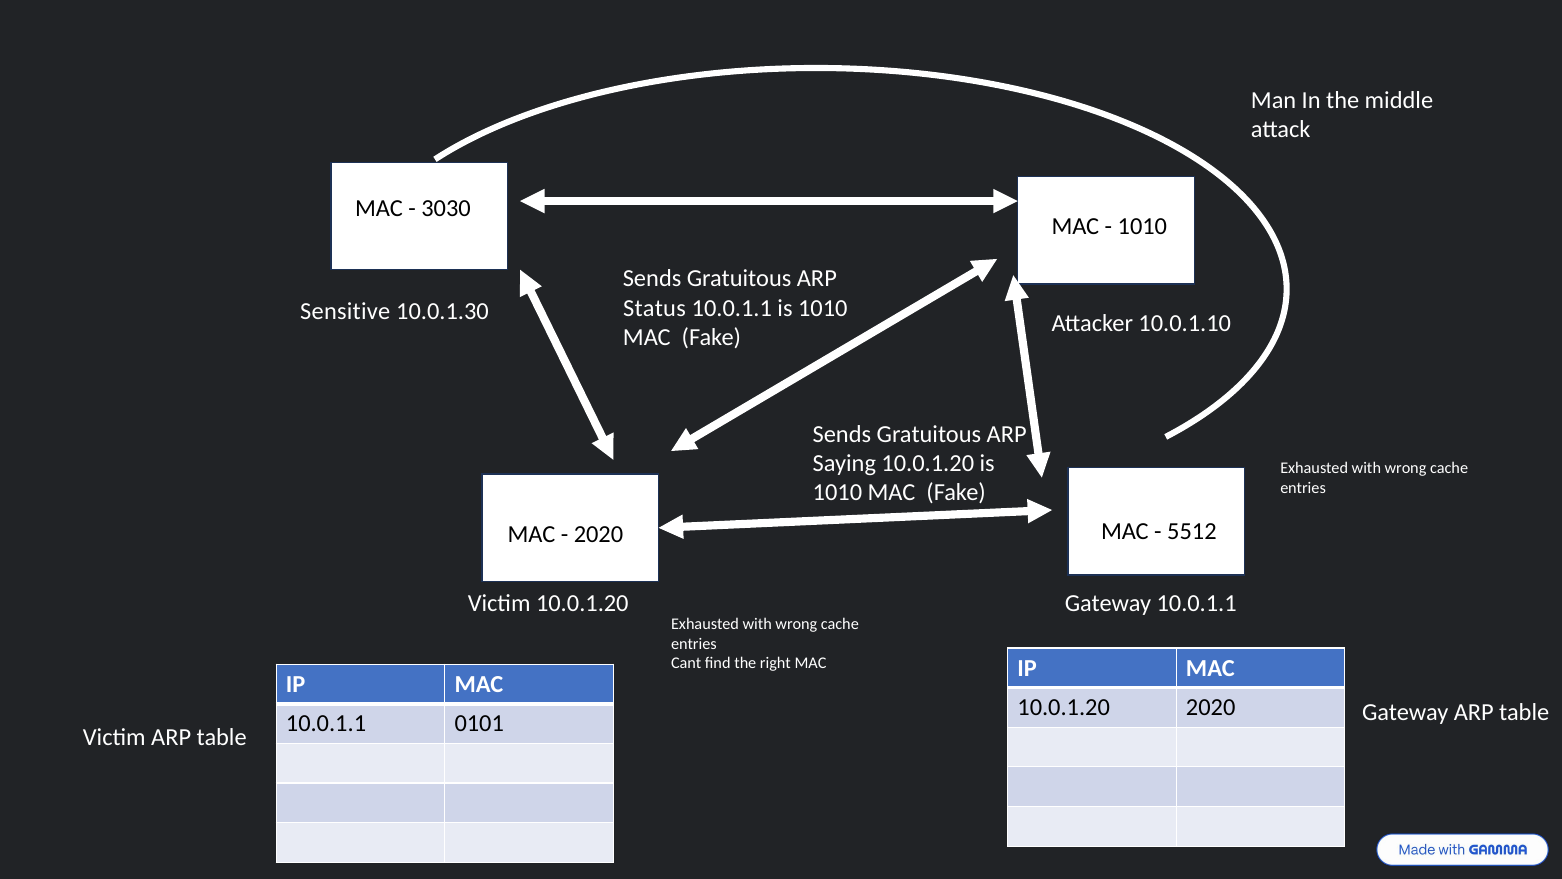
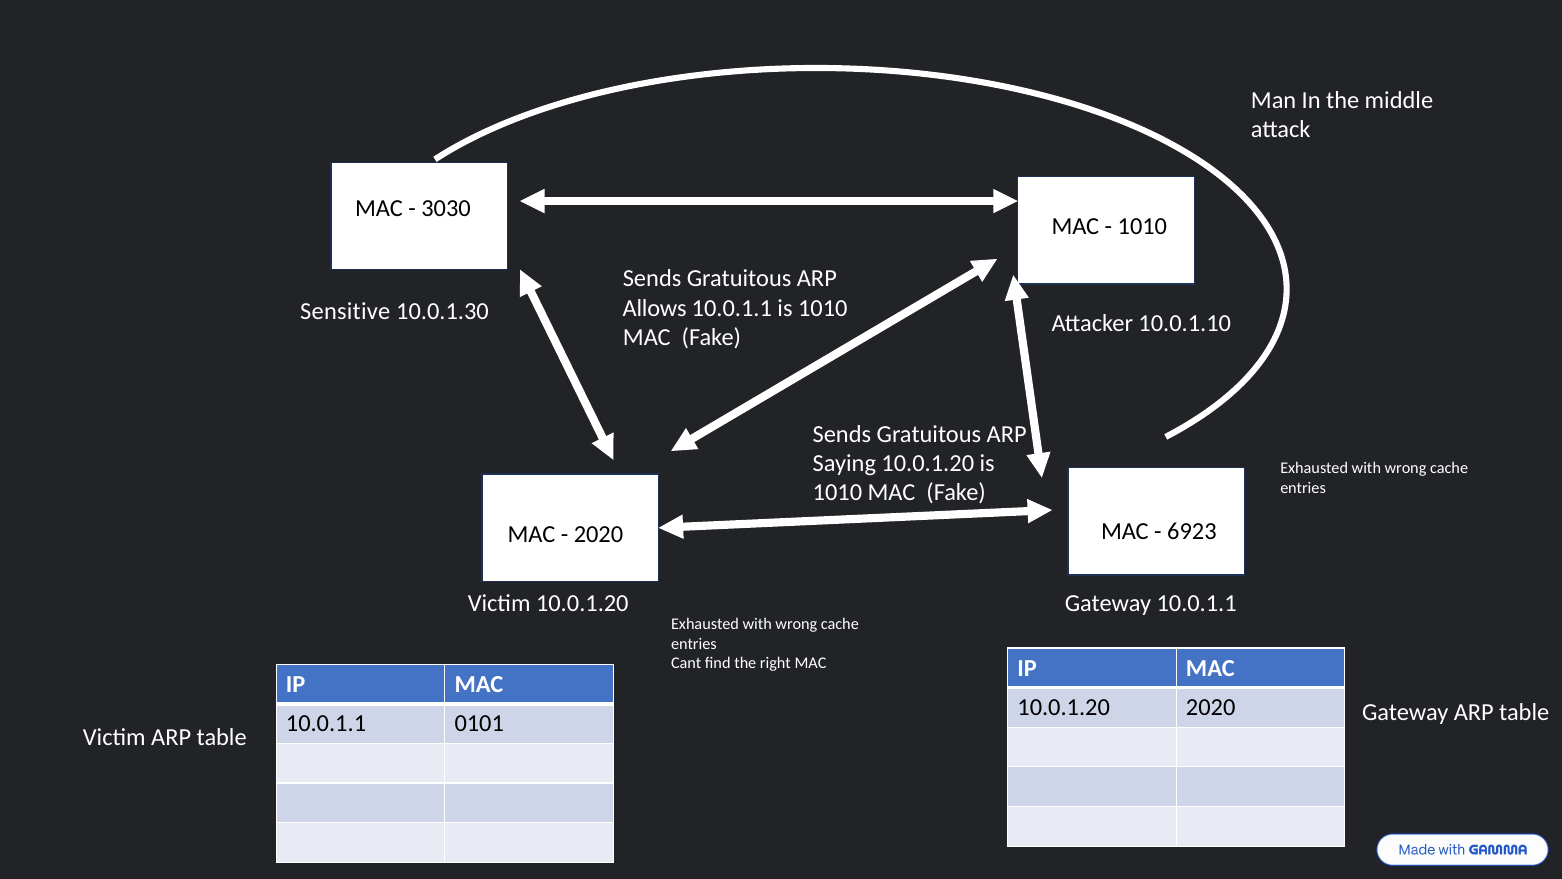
Status: Status -> Allows
5512: 5512 -> 6923
